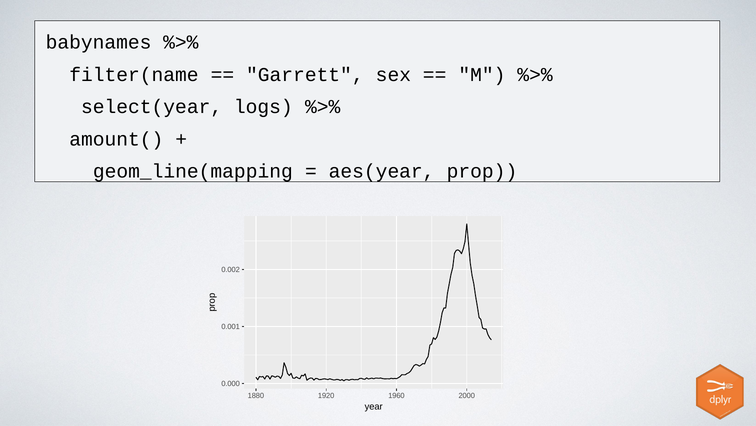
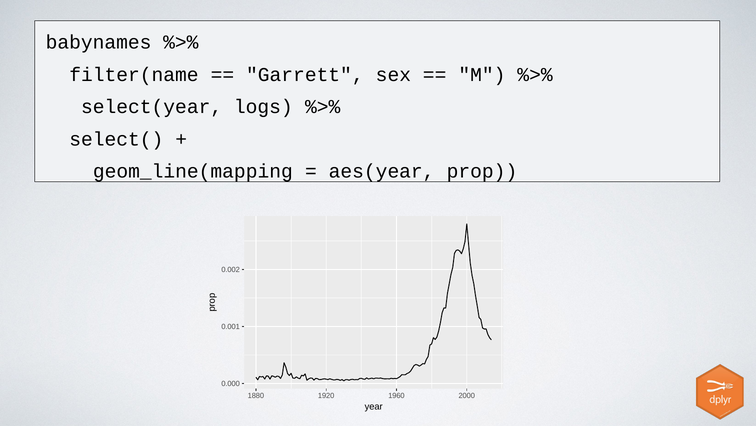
amount(: amount( -> select(
